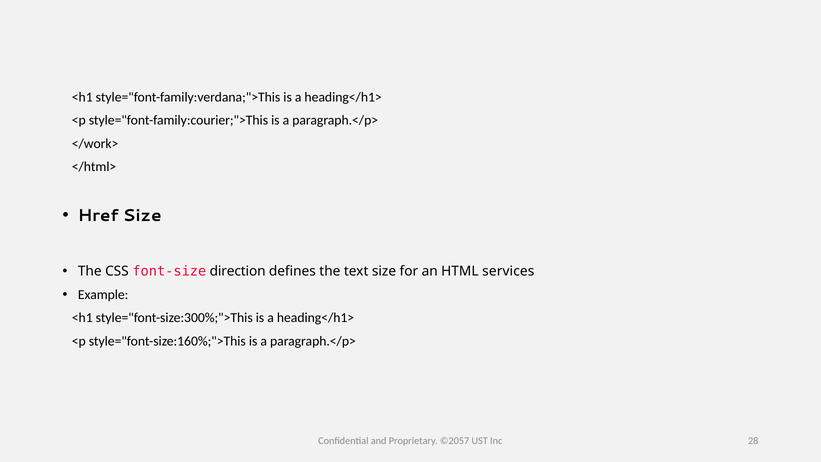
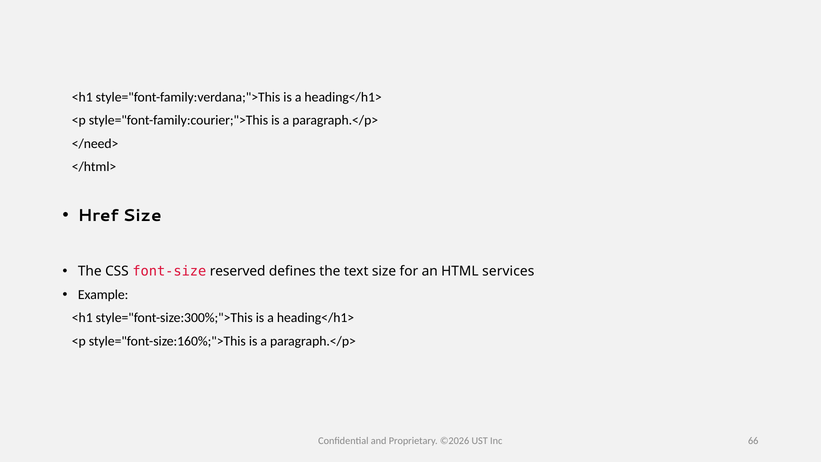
</work>: </work> -> </need>
direction: direction -> reserved
©2057: ©2057 -> ©2026
28: 28 -> 66
